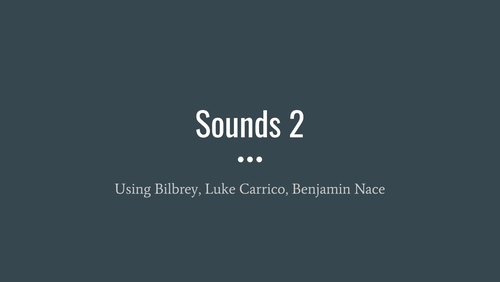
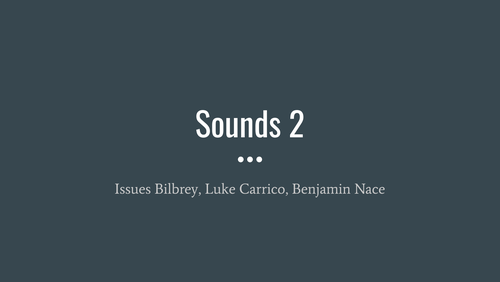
Using: Using -> Issues
